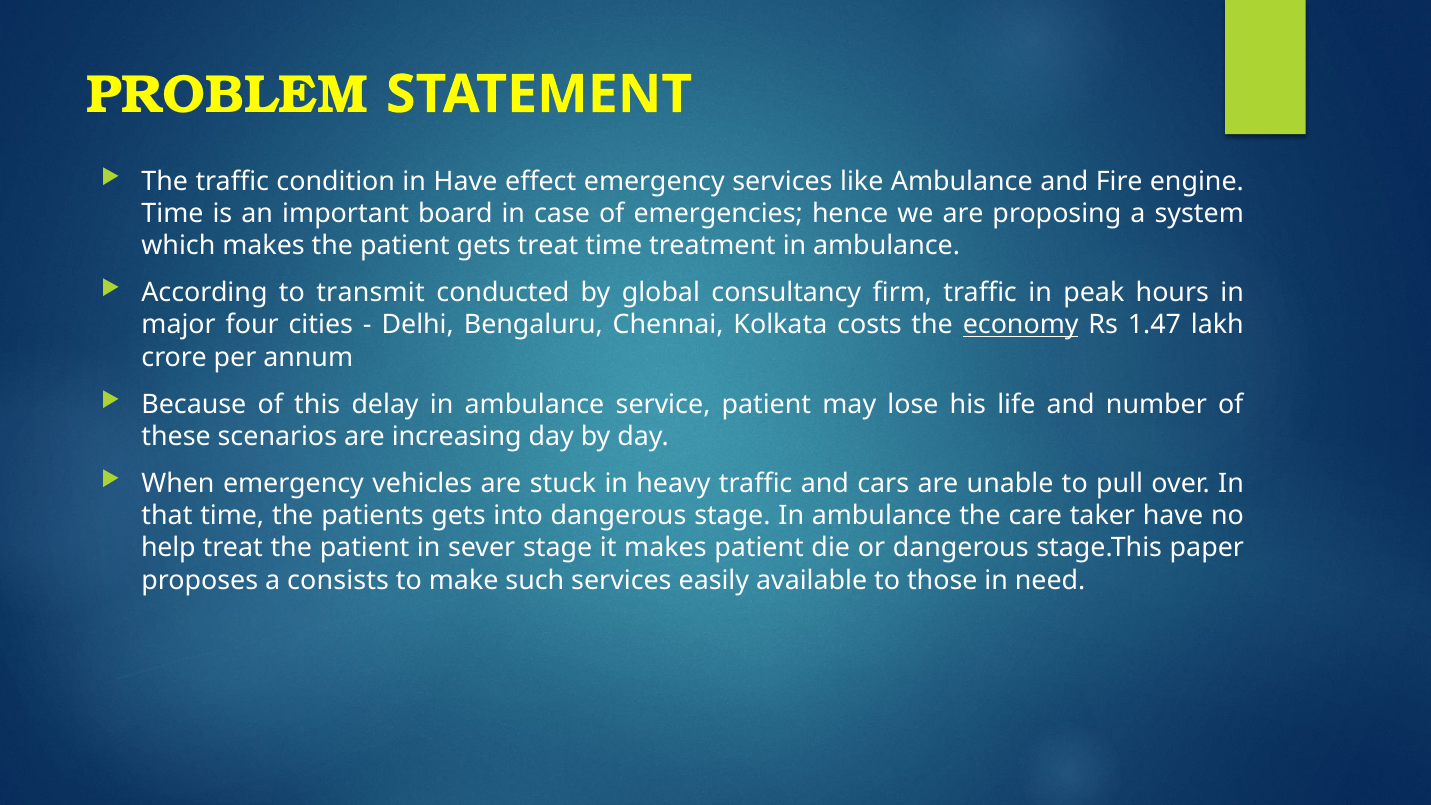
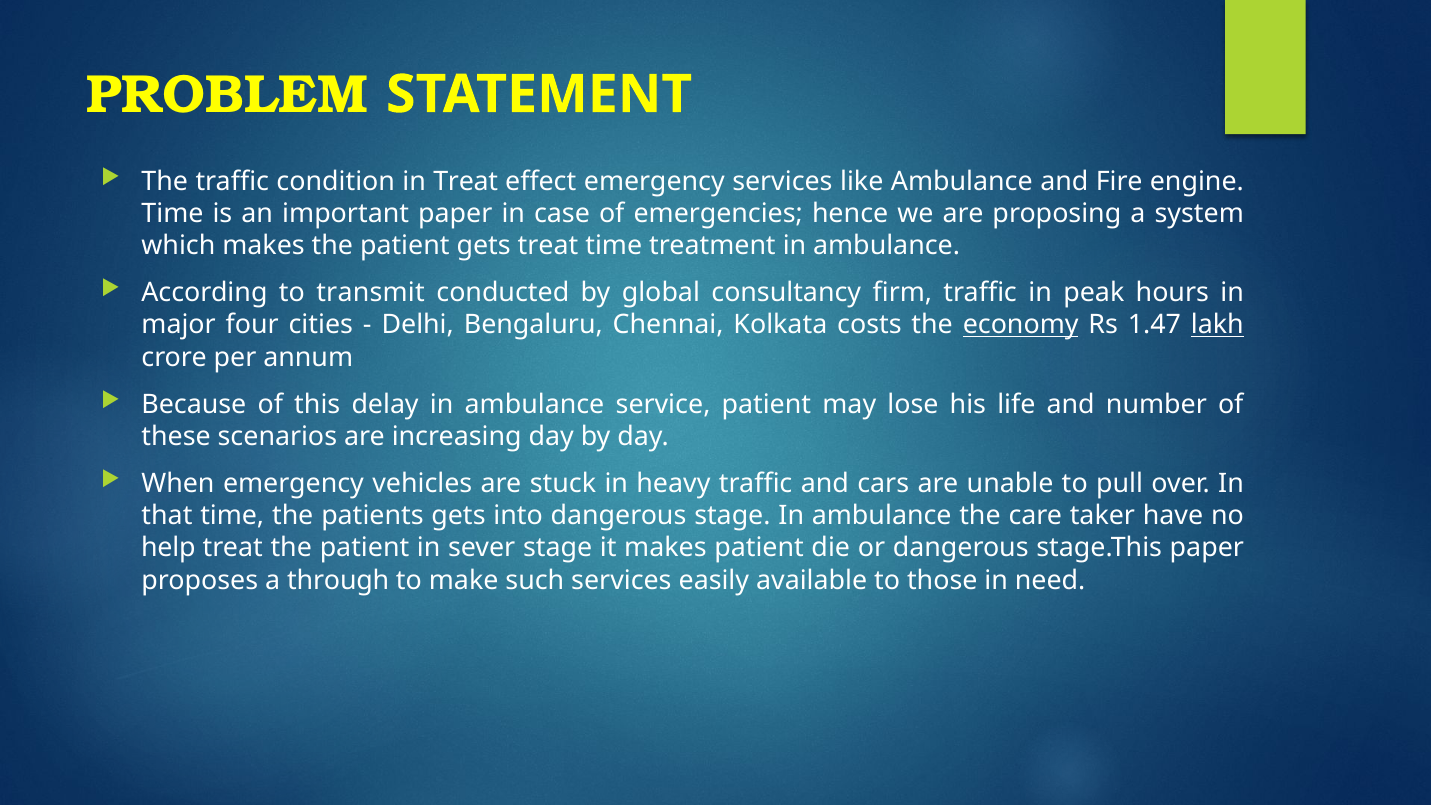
in Have: Have -> Treat
important board: board -> paper
lakh underline: none -> present
consists: consists -> through
